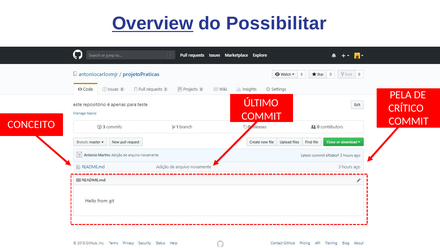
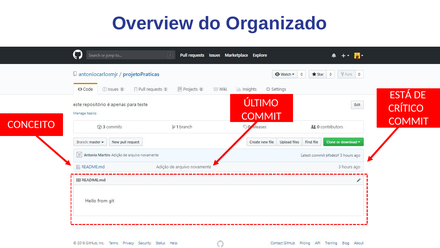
Overview underline: present -> none
Possibilitar: Possibilitar -> Organizado
PELA: PELA -> ESTÁ
